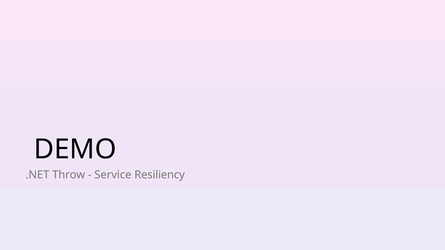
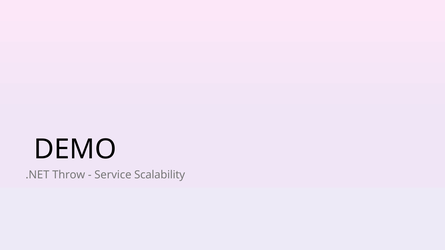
Resiliency: Resiliency -> Scalability
